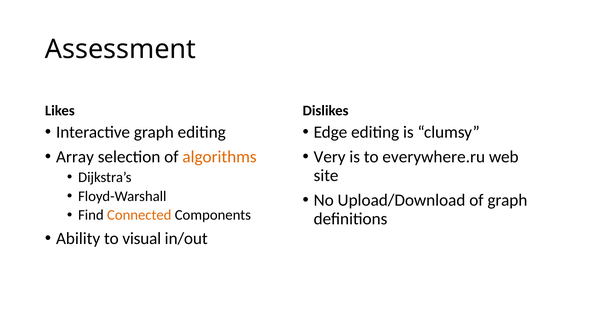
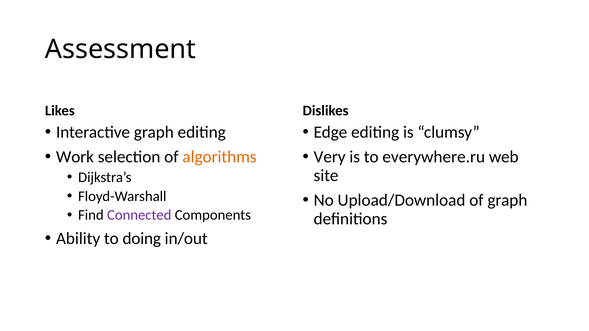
Array: Array -> Work
Connected colour: orange -> purple
visual: visual -> doing
